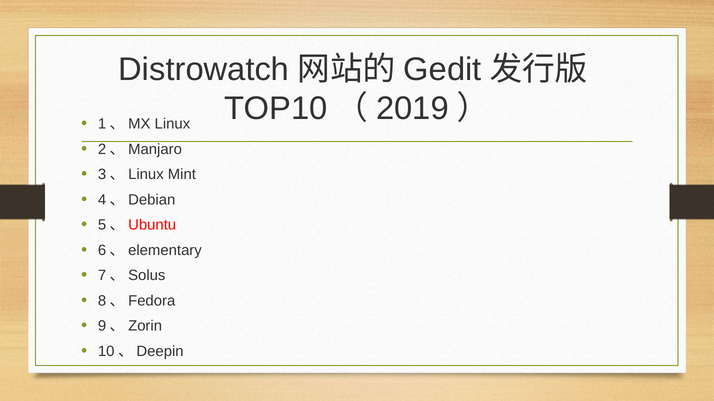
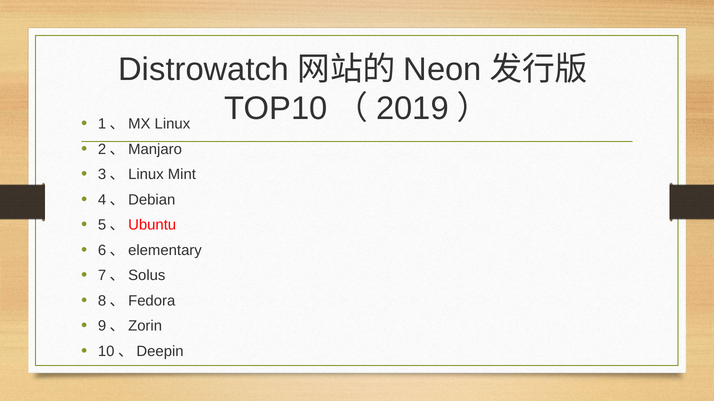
Gedit: Gedit -> Neon
